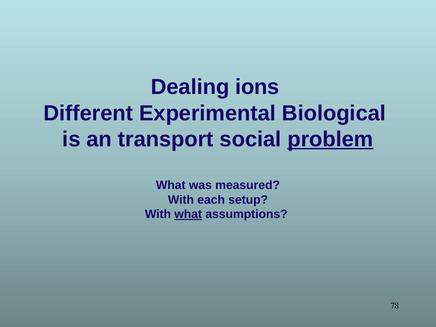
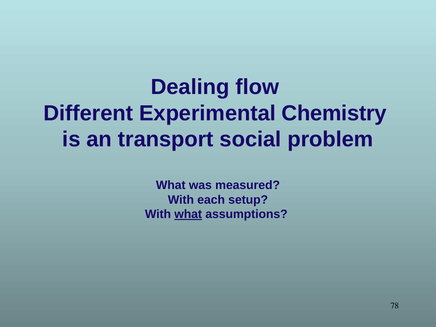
ions: ions -> flow
Biological: Biological -> Chemistry
problem underline: present -> none
